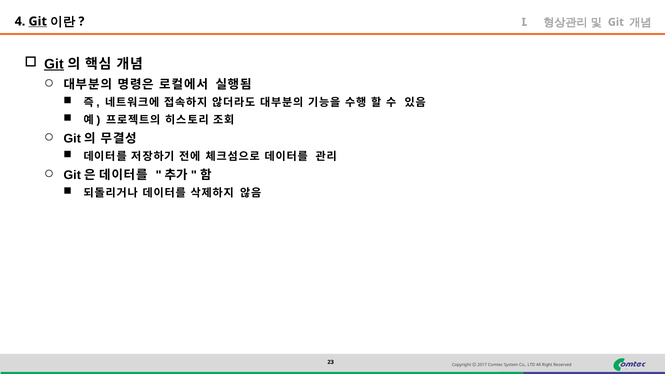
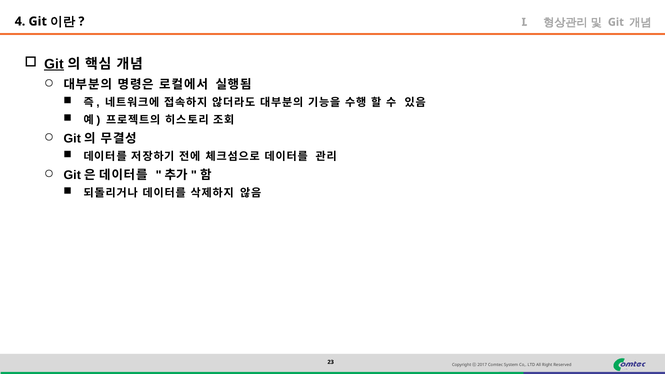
Git at (38, 21) underline: present -> none
